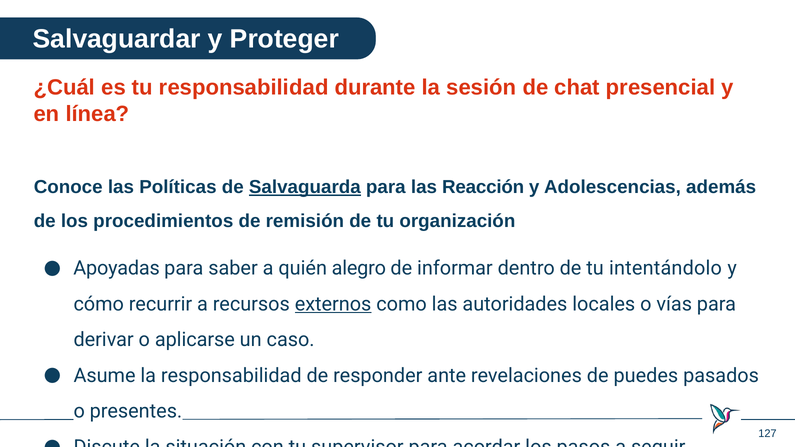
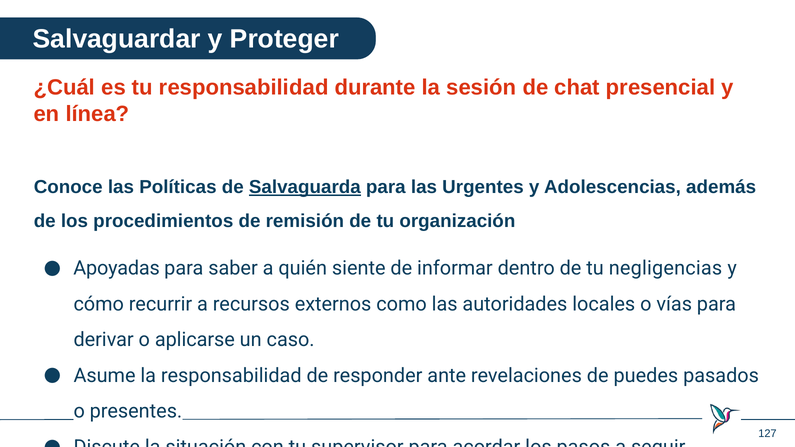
Reacción: Reacción -> Urgentes
alegro: alegro -> siente
intentándolo: intentándolo -> negligencias
externos underline: present -> none
